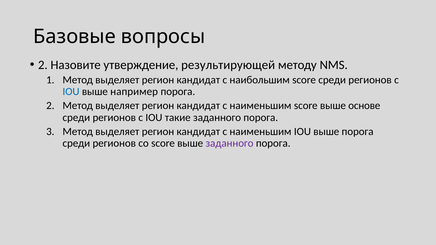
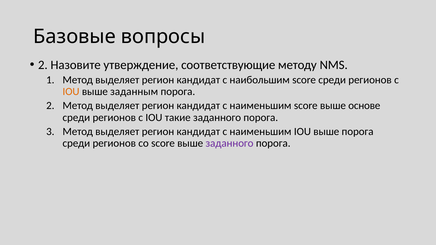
результирующей: результирующей -> соответствующие
IOU at (71, 92) colour: blue -> orange
например: например -> заданным
